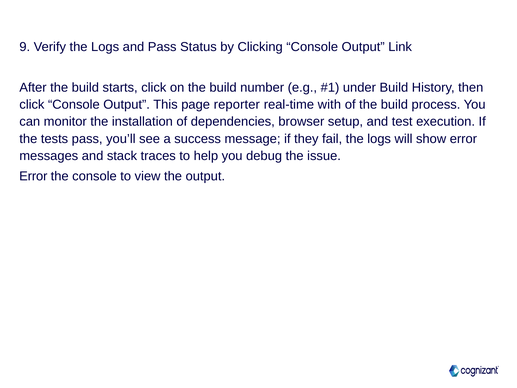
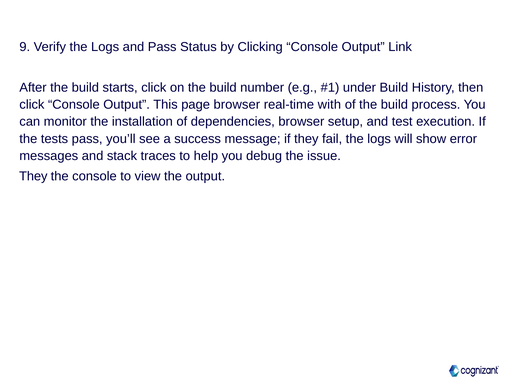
page reporter: reporter -> browser
Error at (33, 176): Error -> They
